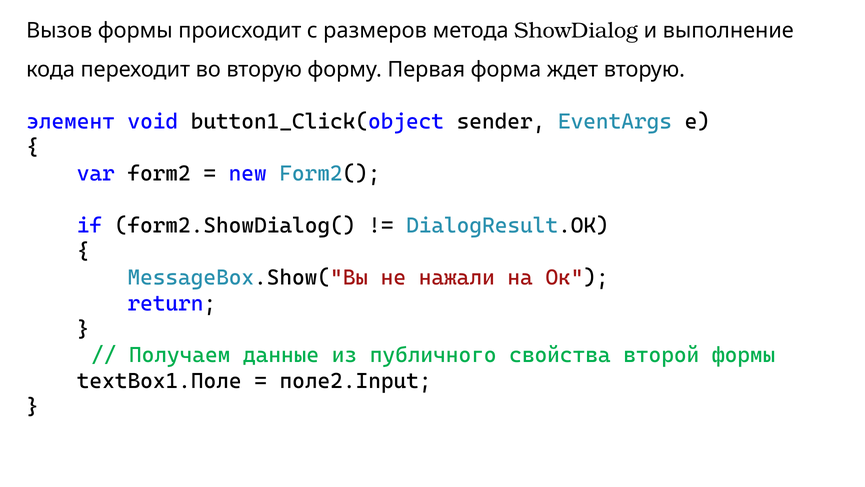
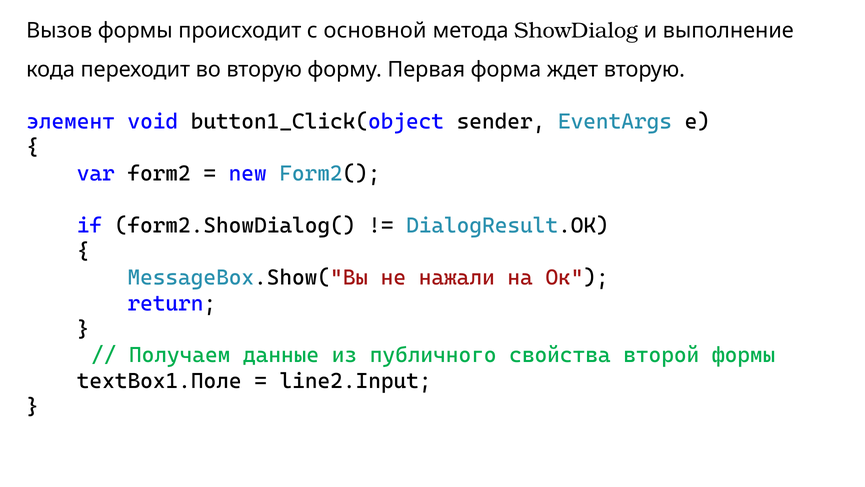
размеров: размеров -> основной
поле2.Input: поле2.Input -> line2.Input
